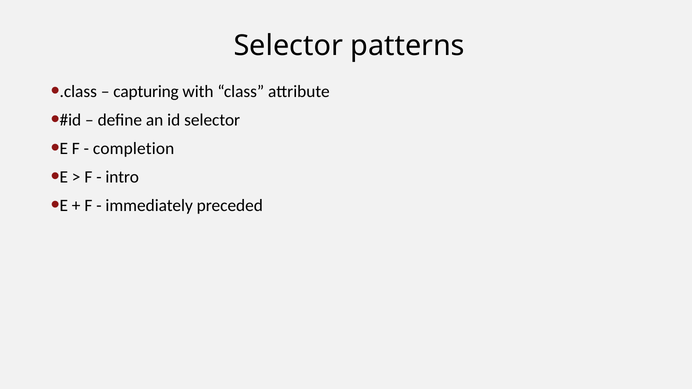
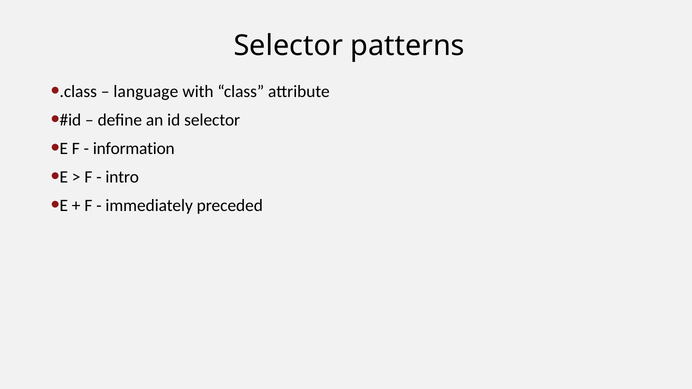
capturing: capturing -> language
completion: completion -> information
